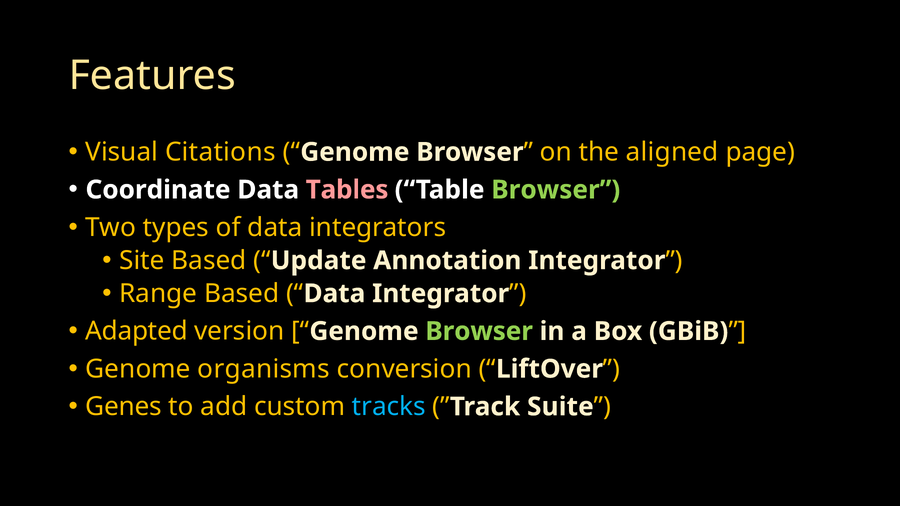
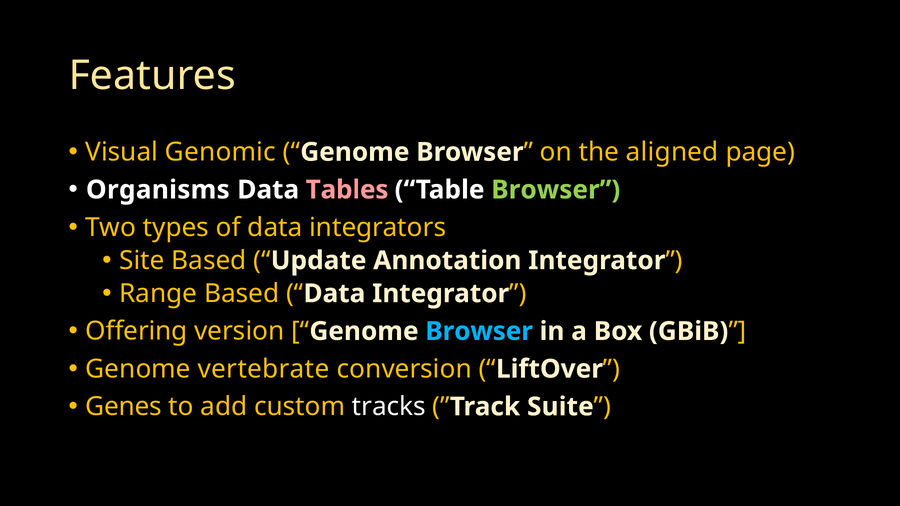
Citations: Citations -> Genomic
Coordinate: Coordinate -> Organisms
Adapted: Adapted -> Offering
Browser at (479, 331) colour: light green -> light blue
organisms: organisms -> vertebrate
tracks colour: light blue -> white
